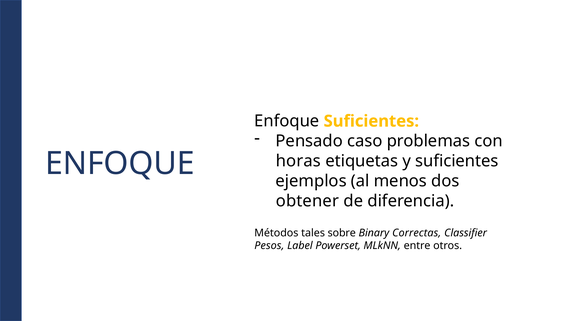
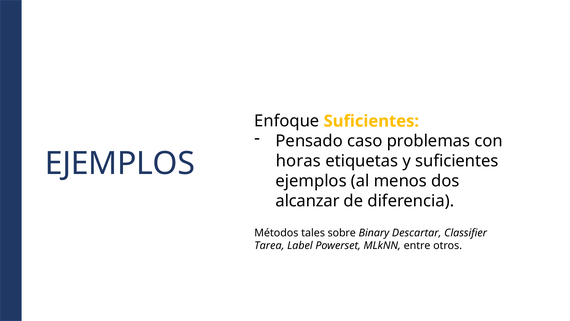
ENFOQUE at (120, 163): ENFOQUE -> EJEMPLOS
obtener: obtener -> alcanzar
Correctas: Correctas -> Descartar
Pesos: Pesos -> Tarea
